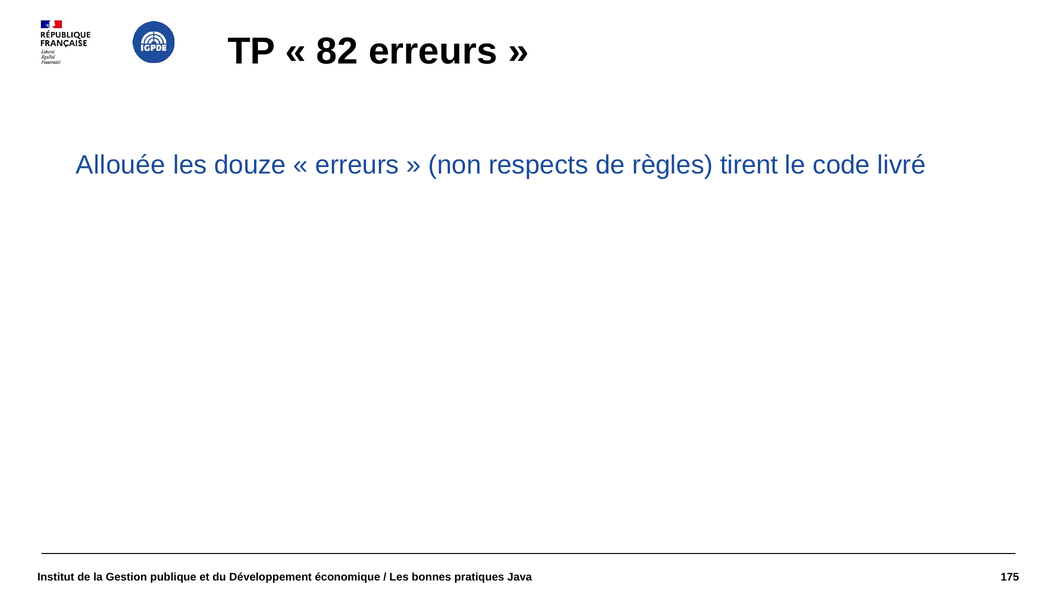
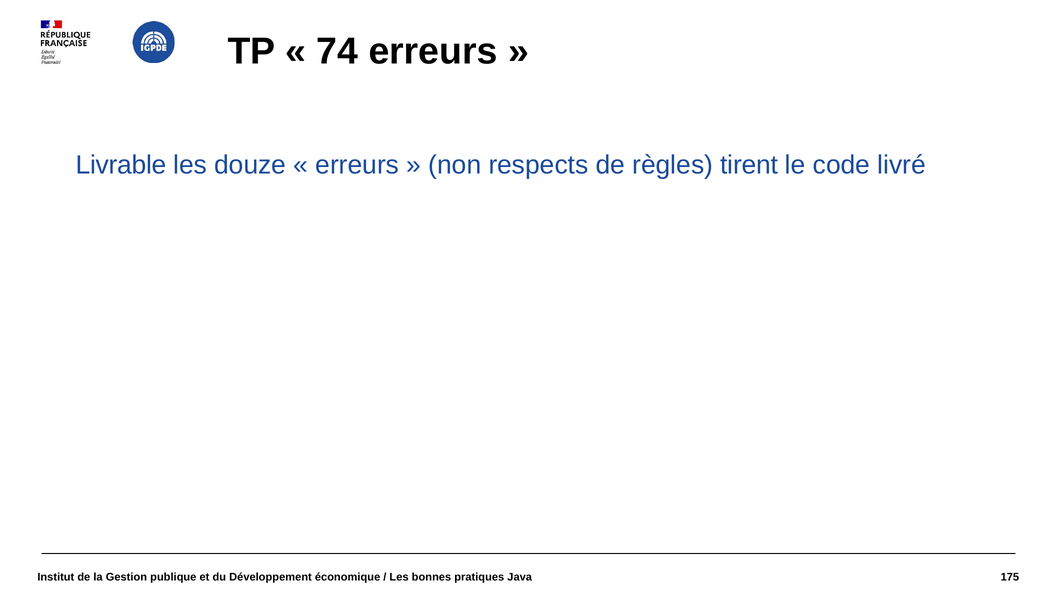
82: 82 -> 74
Allouée: Allouée -> Livrable
